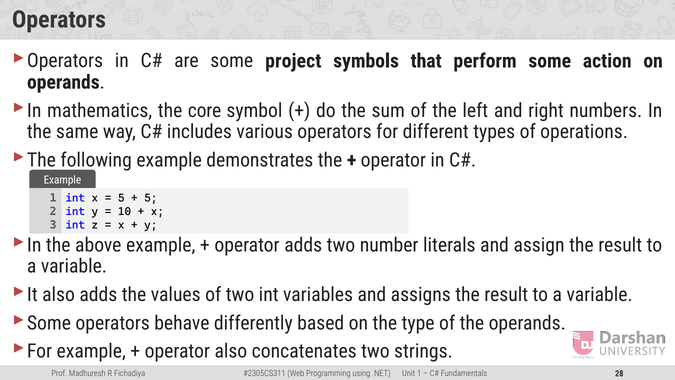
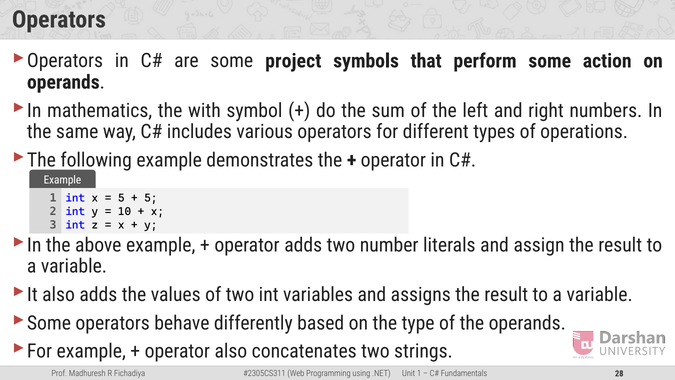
core: core -> with
